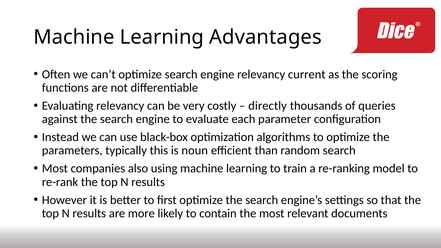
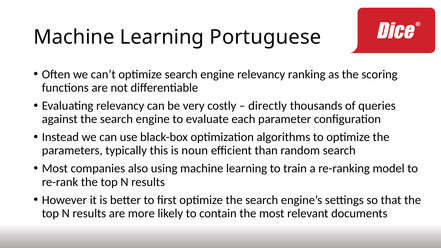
Advantages: Advantages -> Portuguese
current: current -> ranking
